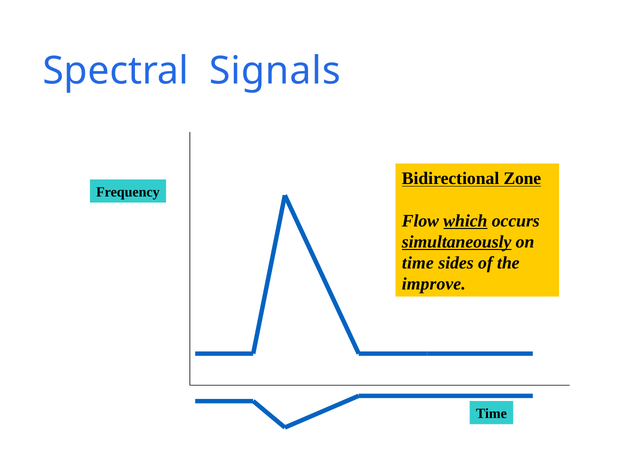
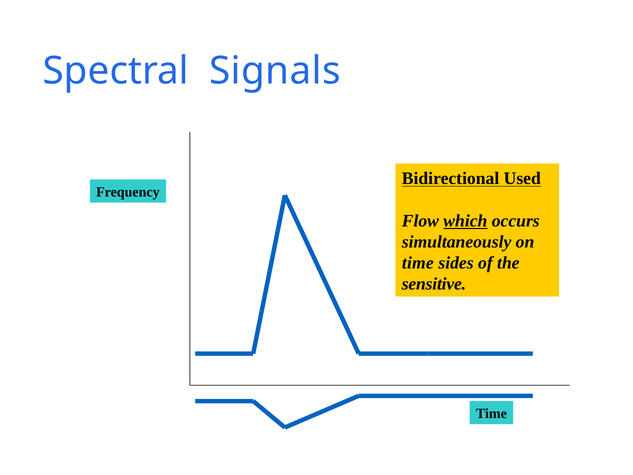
Zone: Zone -> Used
simultaneously underline: present -> none
improve: improve -> sensitive
